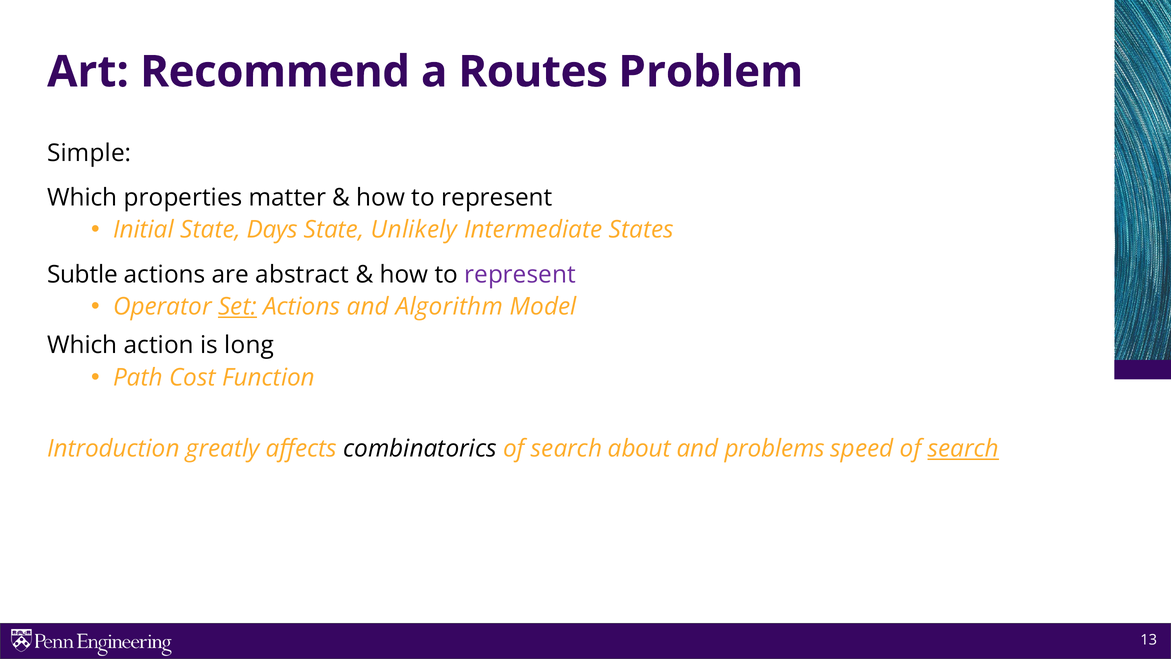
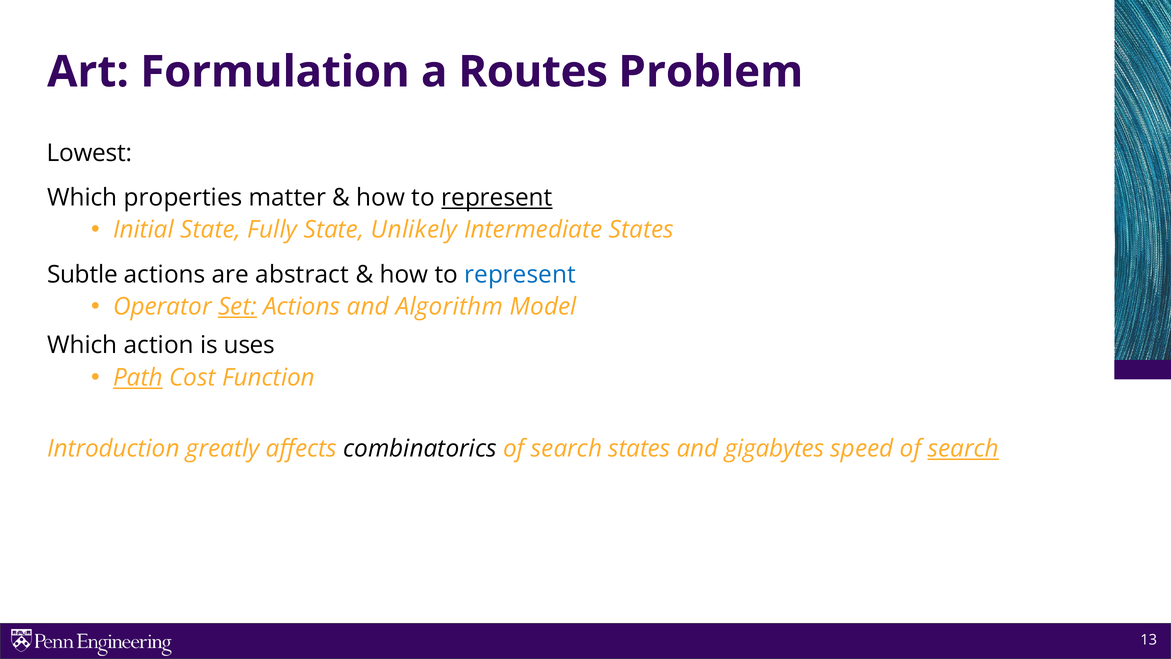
Recommend: Recommend -> Formulation
Simple: Simple -> Lowest
represent at (497, 198) underline: none -> present
Days: Days -> Fully
represent at (520, 274) colour: purple -> blue
long: long -> uses
Path underline: none -> present
search about: about -> states
problems: problems -> gigabytes
